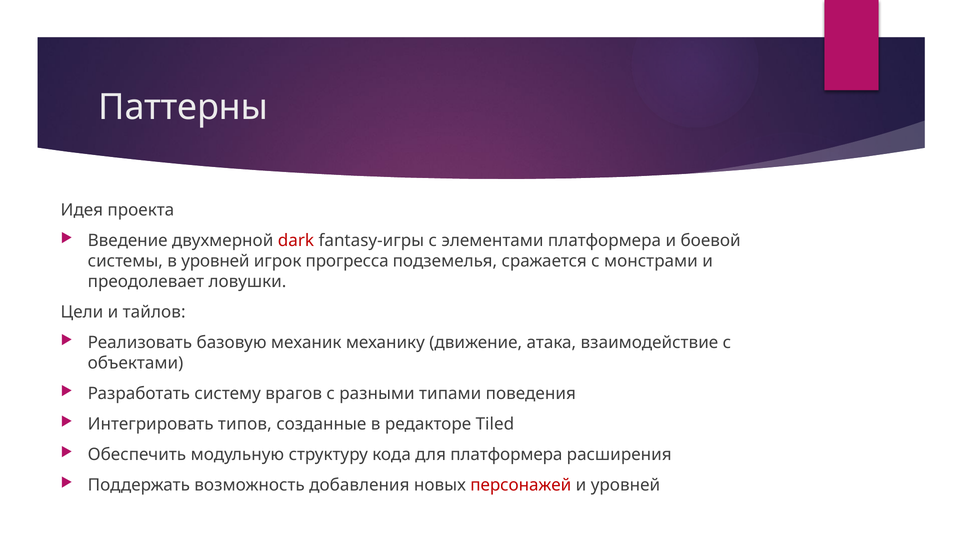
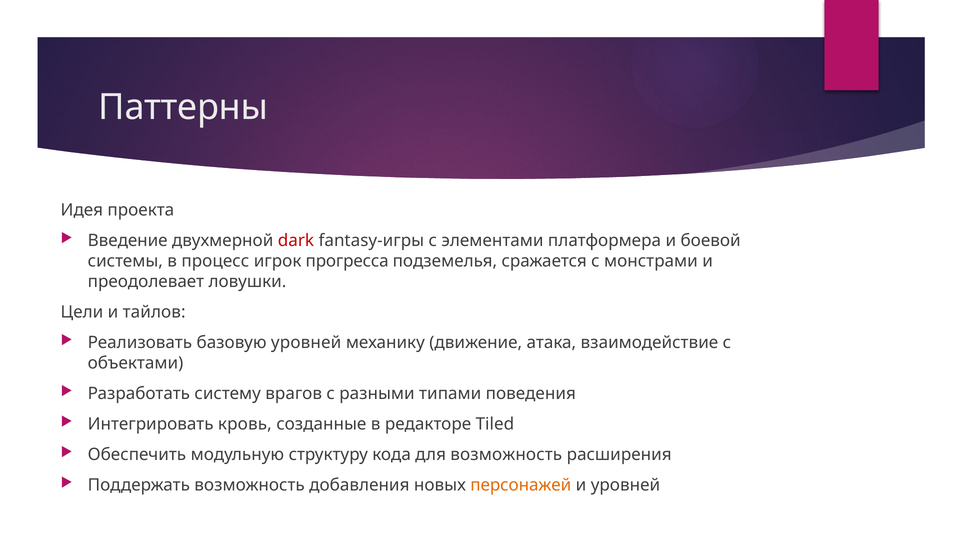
в уровней: уровней -> процесс
базовую механик: механик -> уровней
типов: типов -> кровь
для платформера: платформера -> возможность
персонажей colour: red -> orange
